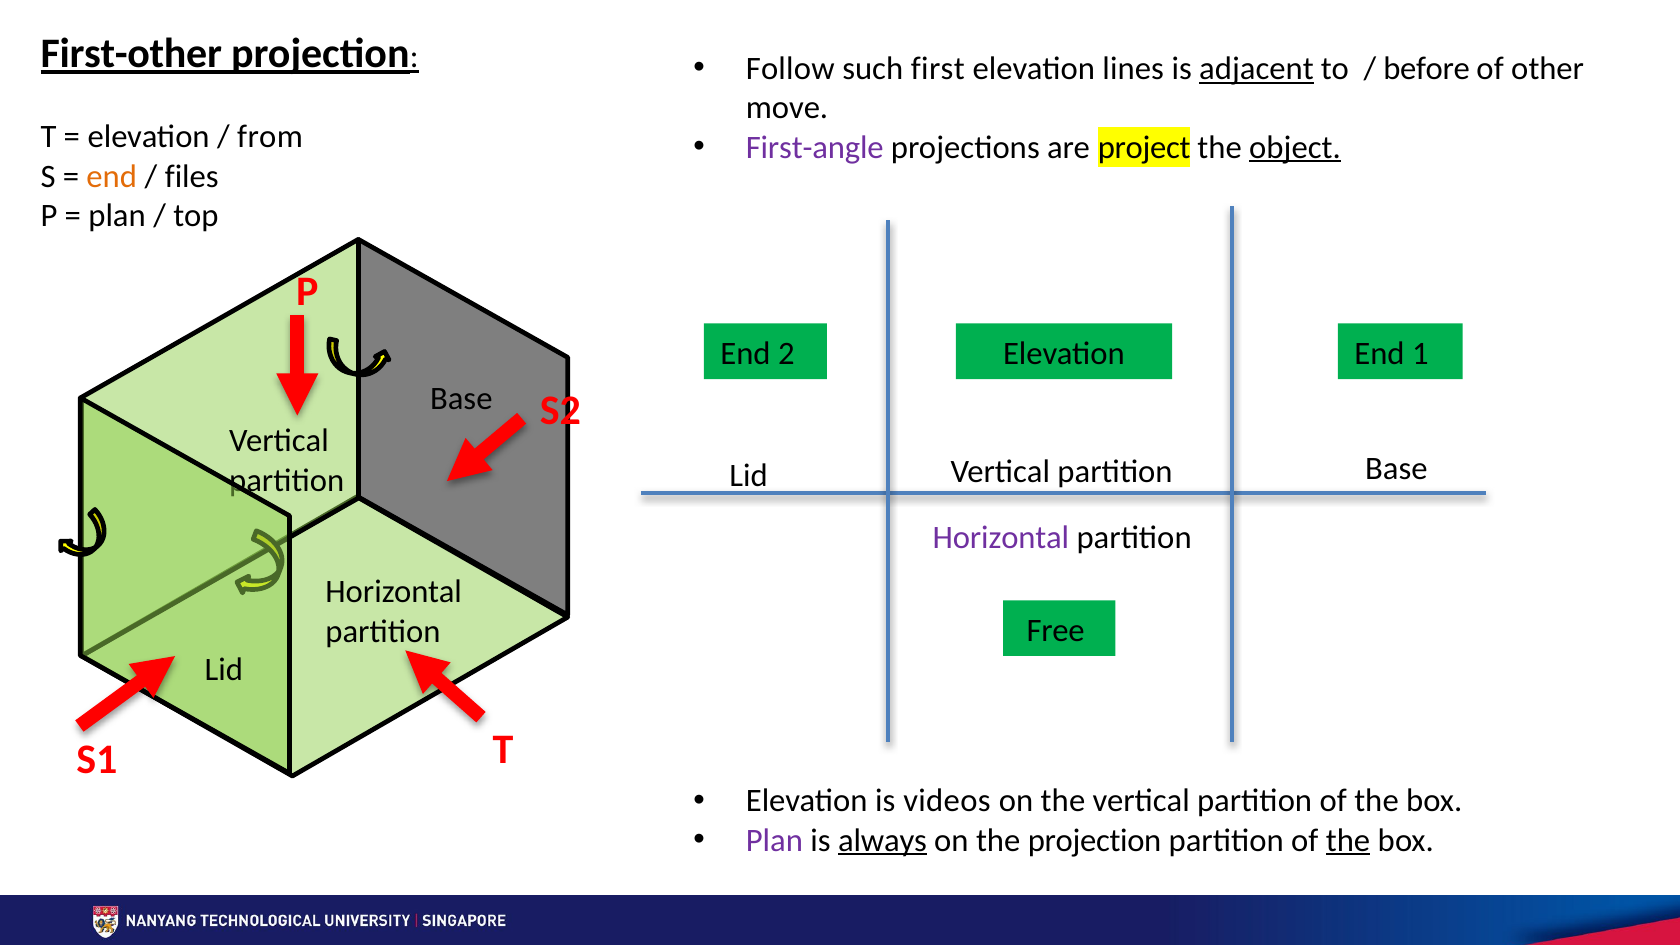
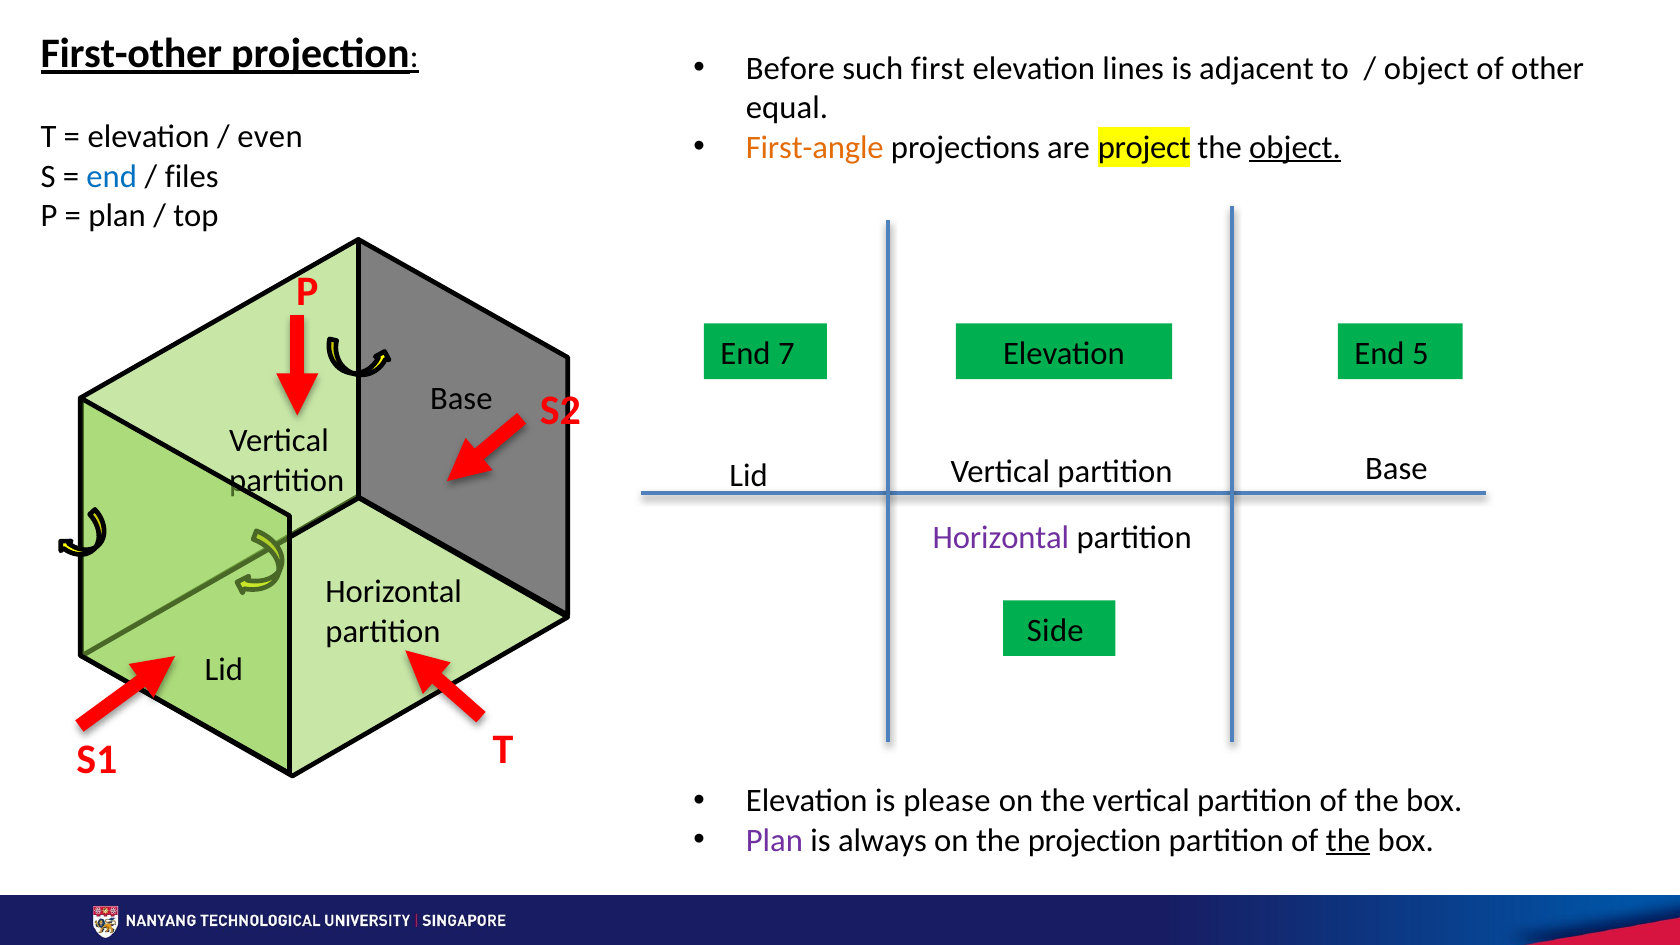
Follow: Follow -> Before
adjacent underline: present -> none
before at (1427, 69): before -> object
move: move -> equal
from: from -> even
First-angle colour: purple -> orange
end at (112, 176) colour: orange -> blue
2: 2 -> 7
1: 1 -> 5
Free: Free -> Side
videos: videos -> please
always underline: present -> none
